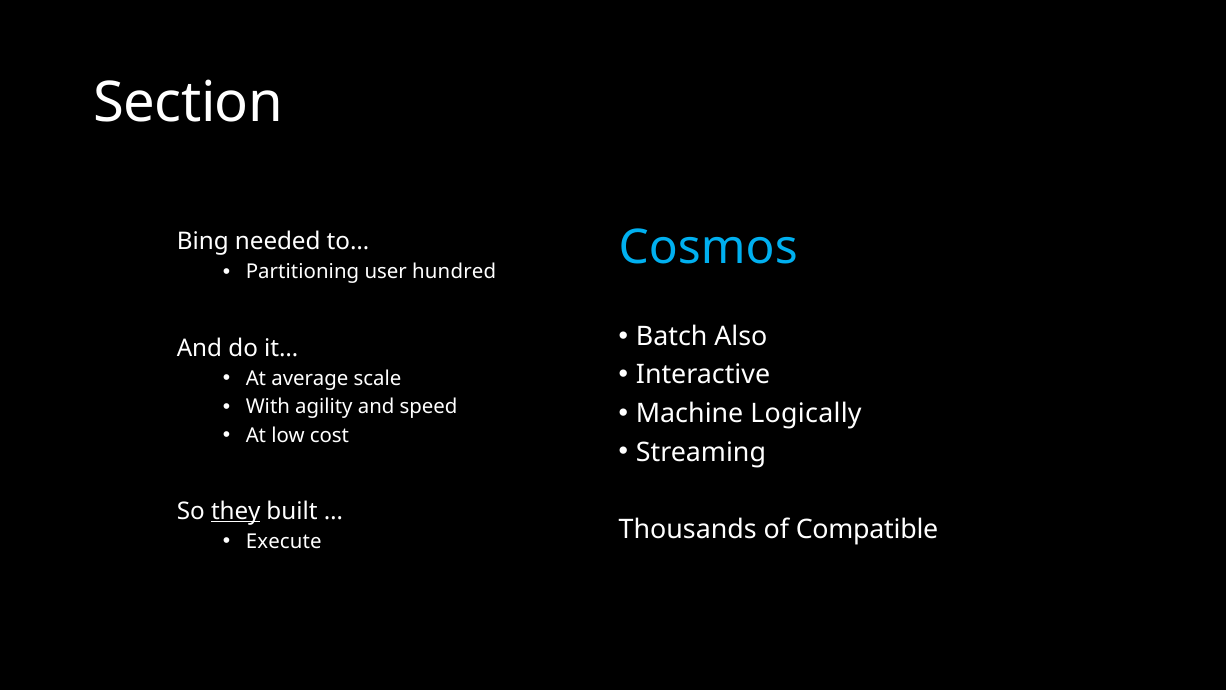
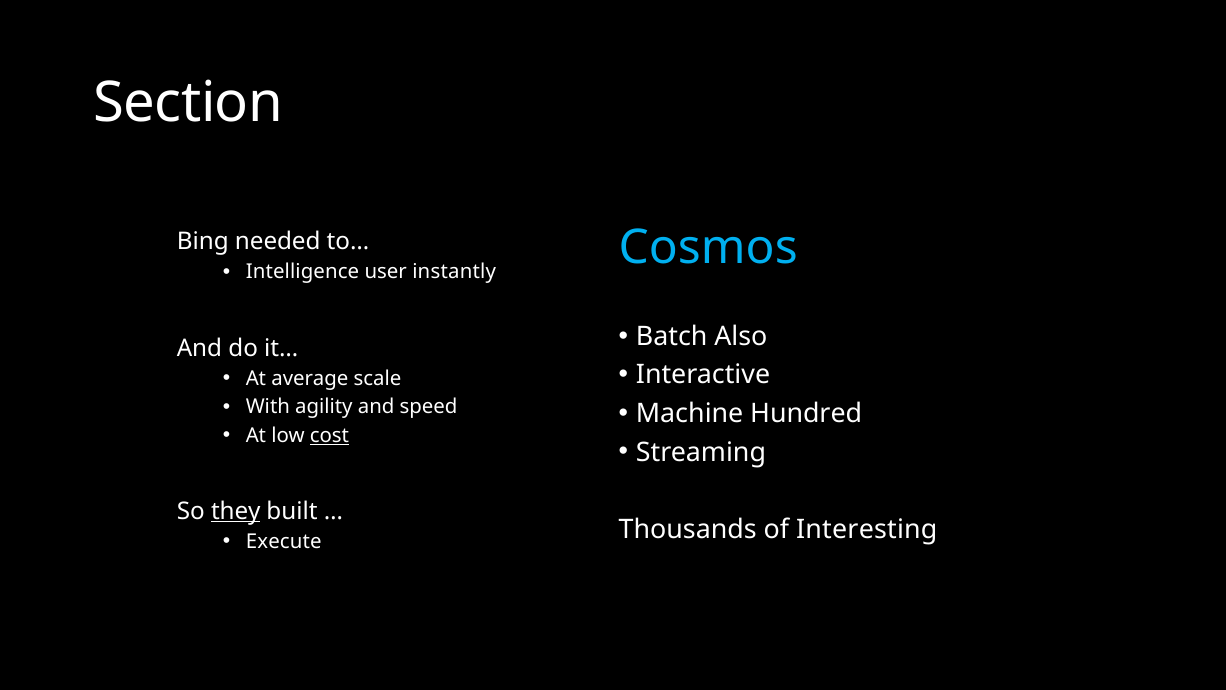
Partitioning: Partitioning -> Intelligence
hundred: hundred -> instantly
Logically: Logically -> Hundred
cost underline: none -> present
Compatible: Compatible -> Interesting
